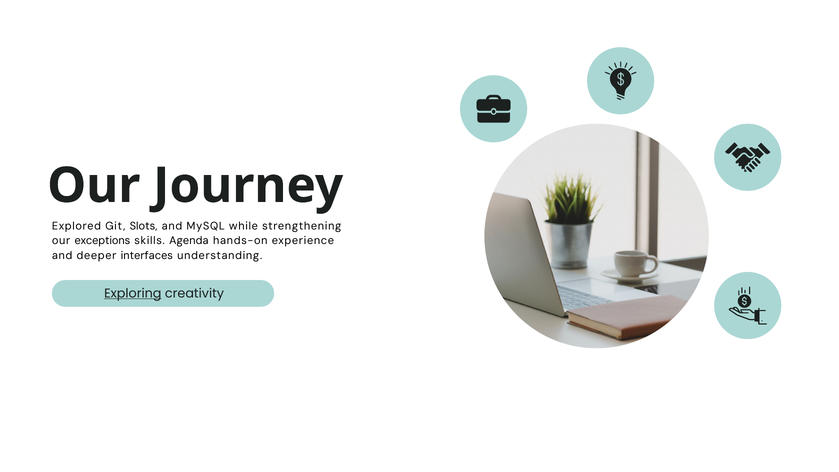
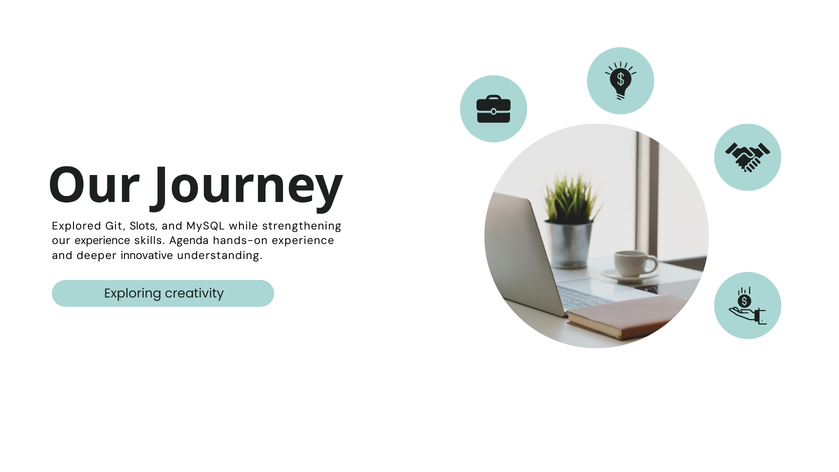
our exceptions: exceptions -> experience
interfaces: interfaces -> innovative
Exploring underline: present -> none
